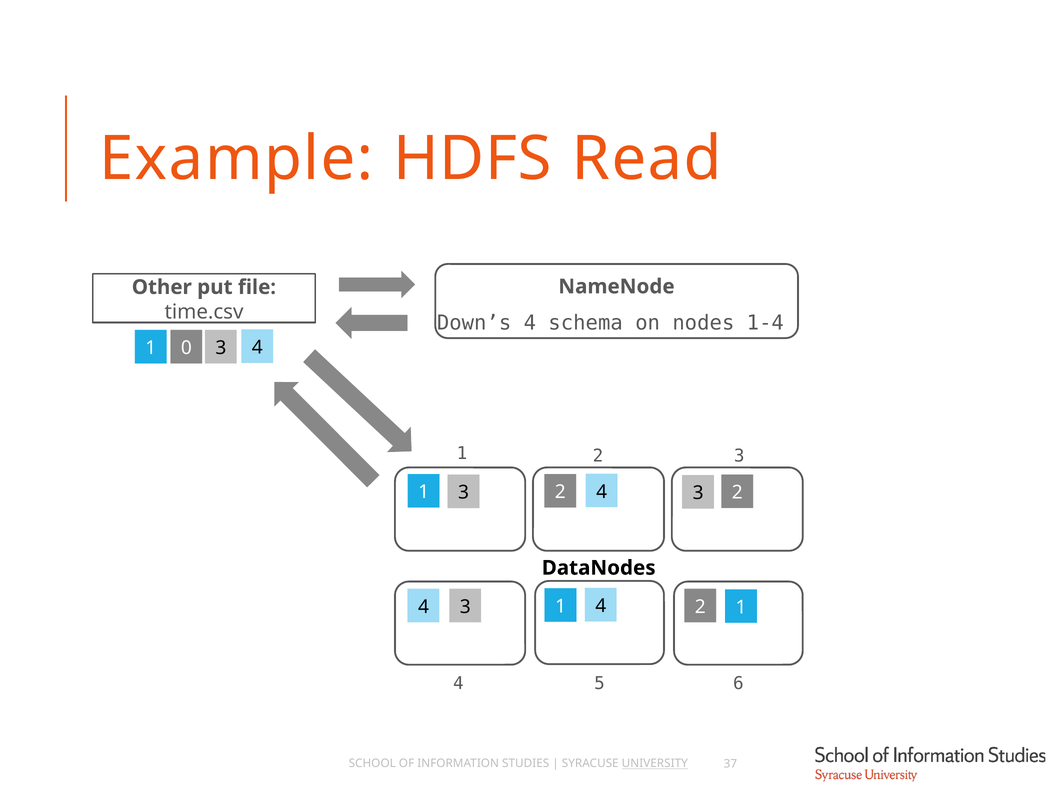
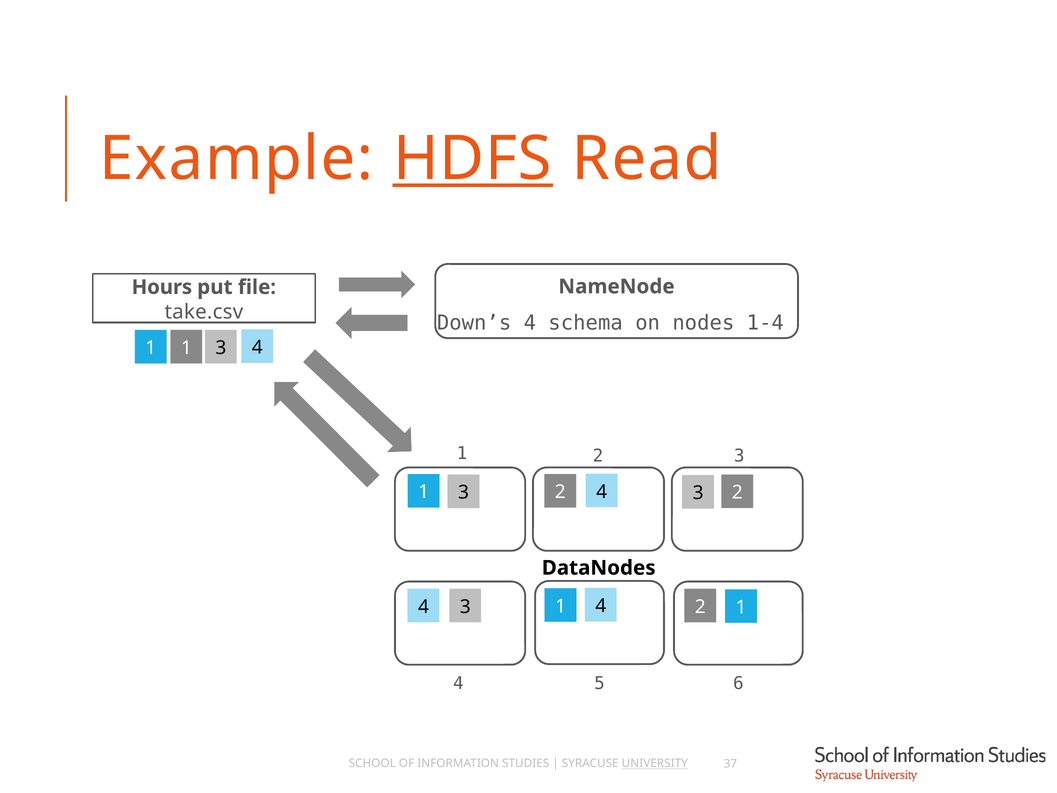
HDFS underline: none -> present
Other: Other -> Hours
time.csv: time.csv -> take.csv
0 at (186, 348): 0 -> 1
